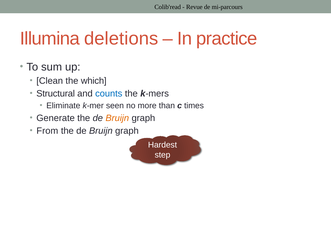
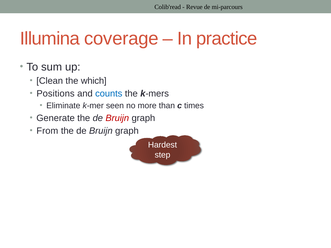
deletions: deletions -> coverage
Structural: Structural -> Positions
Bruijn at (117, 118) colour: orange -> red
